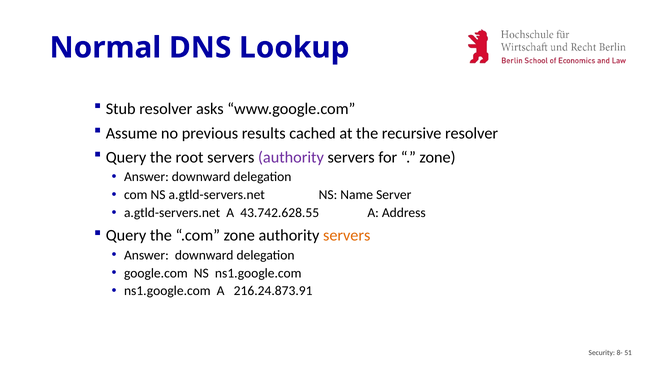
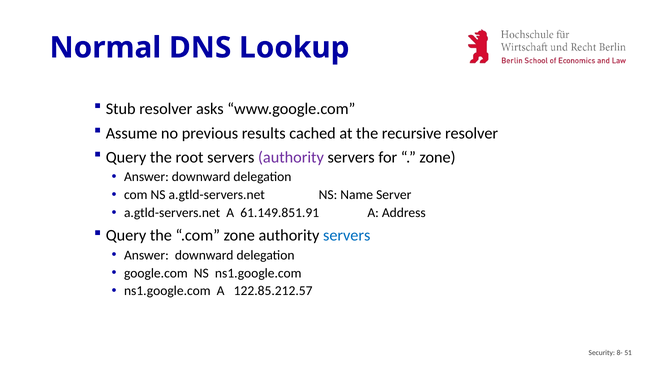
43.742.628.55: 43.742.628.55 -> 61.149.851.91
servers at (347, 236) colour: orange -> blue
216.24.873.91: 216.24.873.91 -> 122.85.212.57
